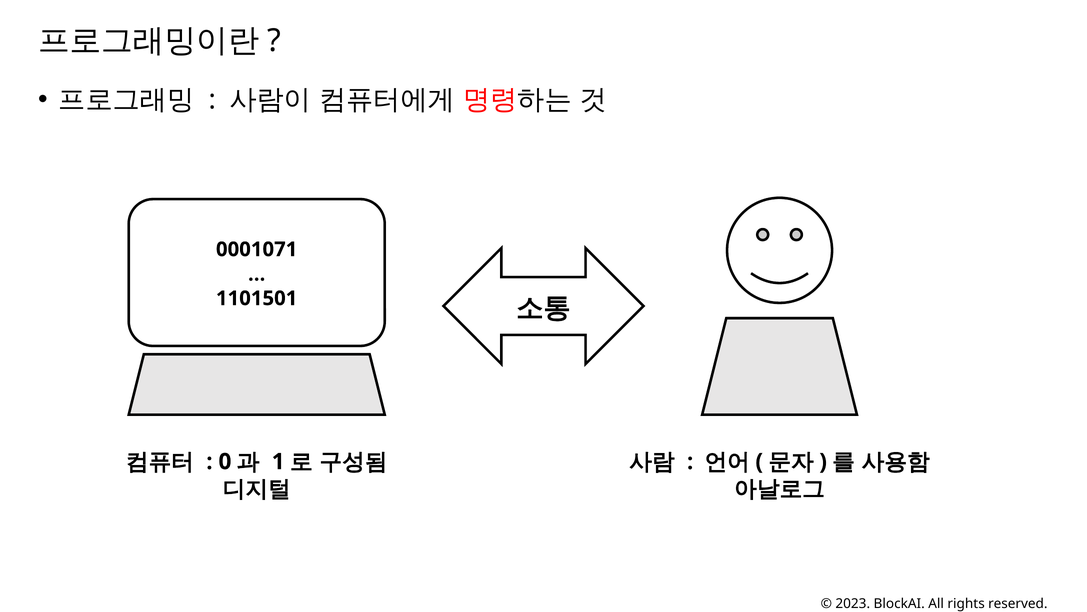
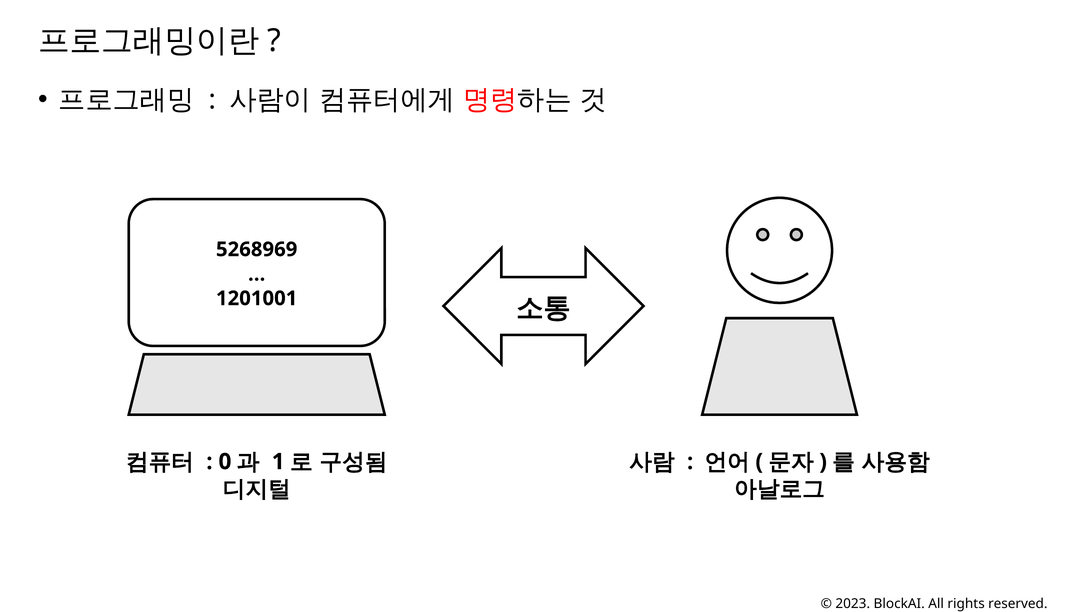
0001071: 0001071 -> 5268969
1101501: 1101501 -> 1201001
